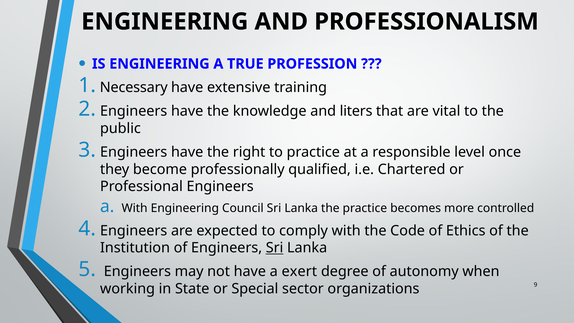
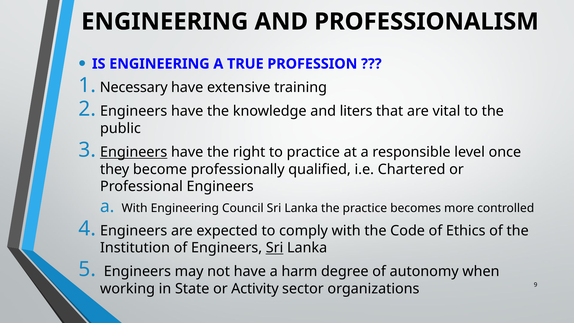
Engineers at (134, 152) underline: none -> present
exert: exert -> harm
Special: Special -> Activity
